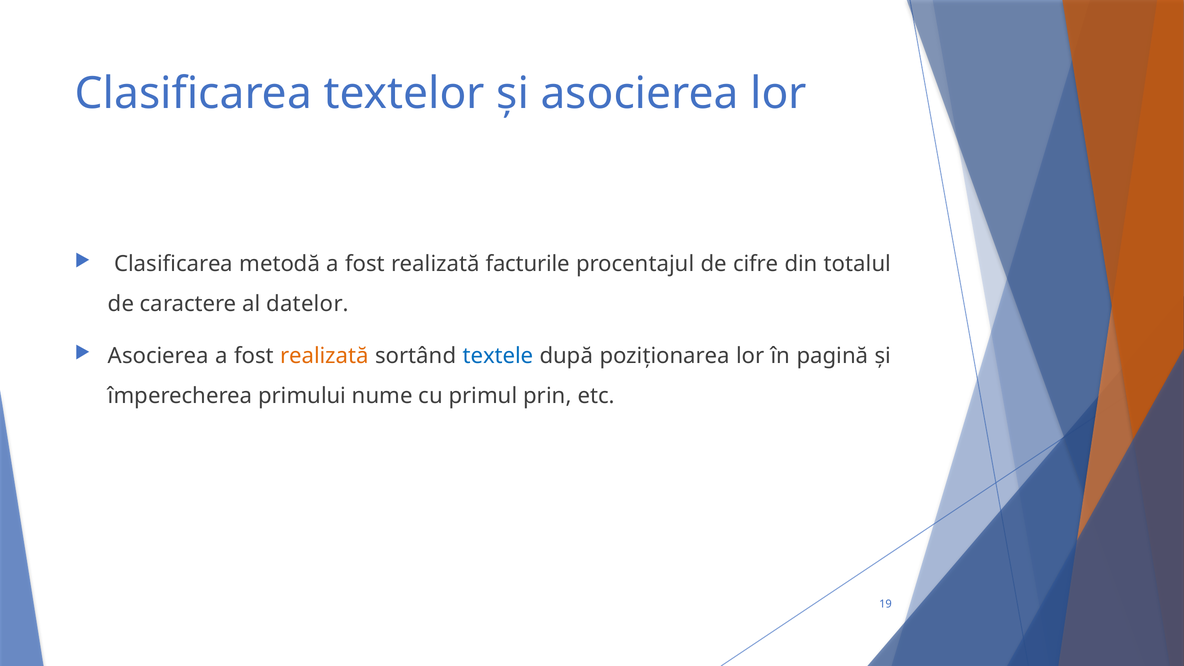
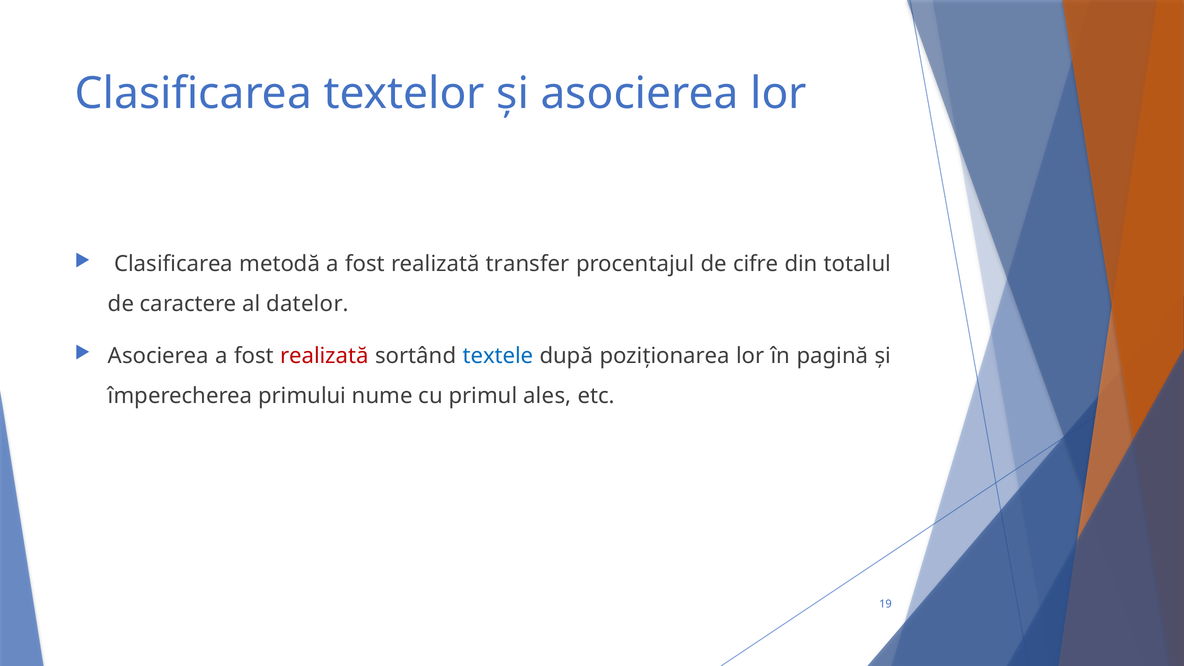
facturile: facturile -> transfer
realizată at (324, 356) colour: orange -> red
prin: prin -> ales
